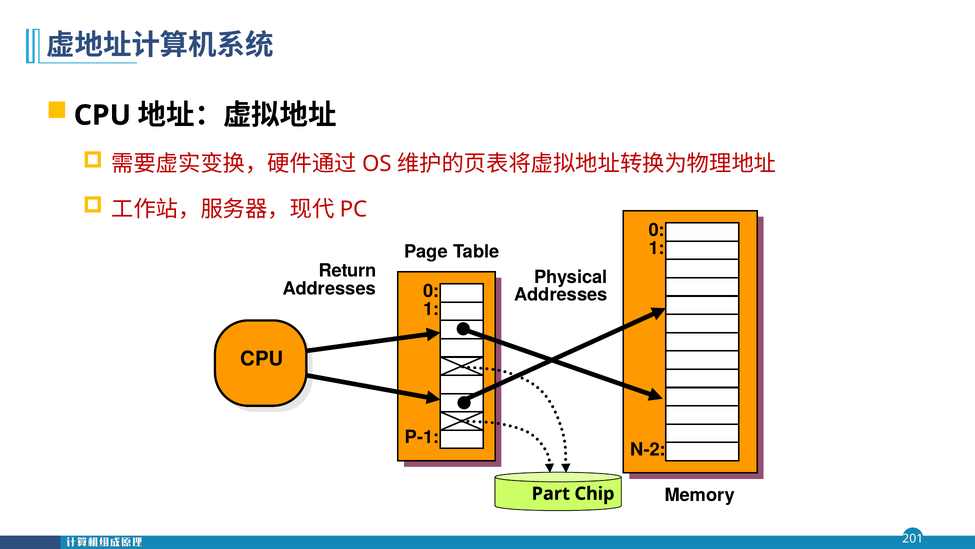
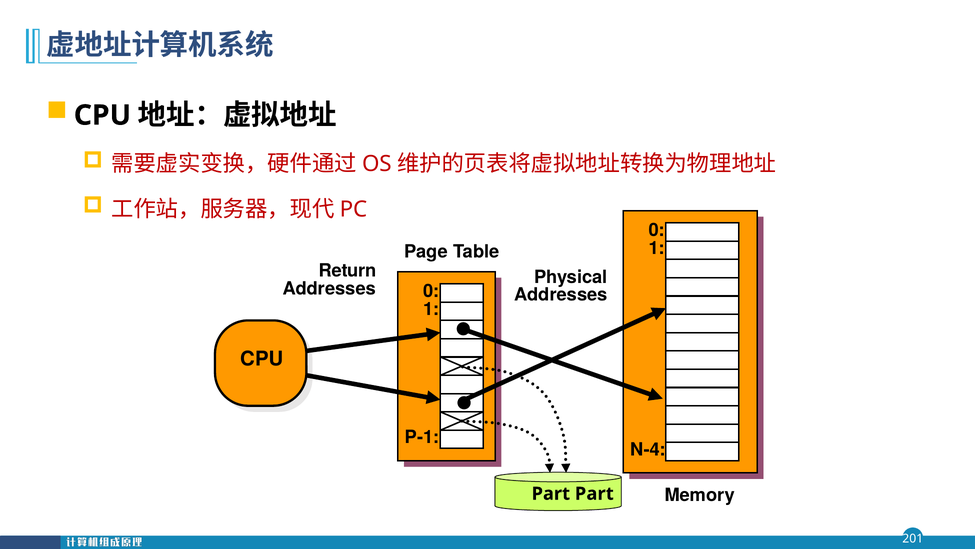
N-2: N-2 -> N-4
Part Chip: Chip -> Part
